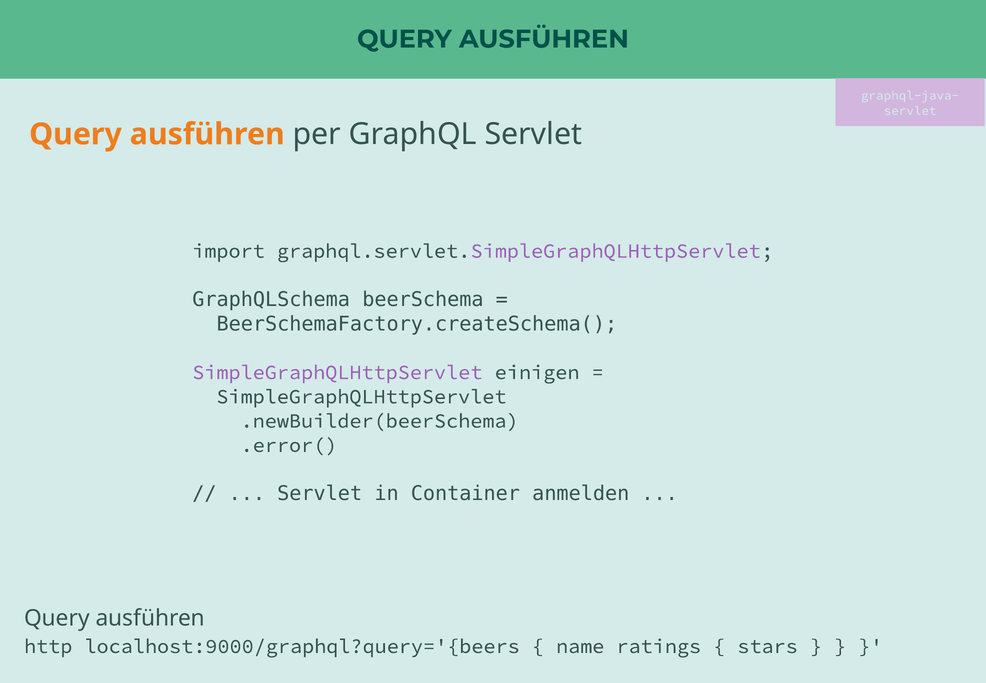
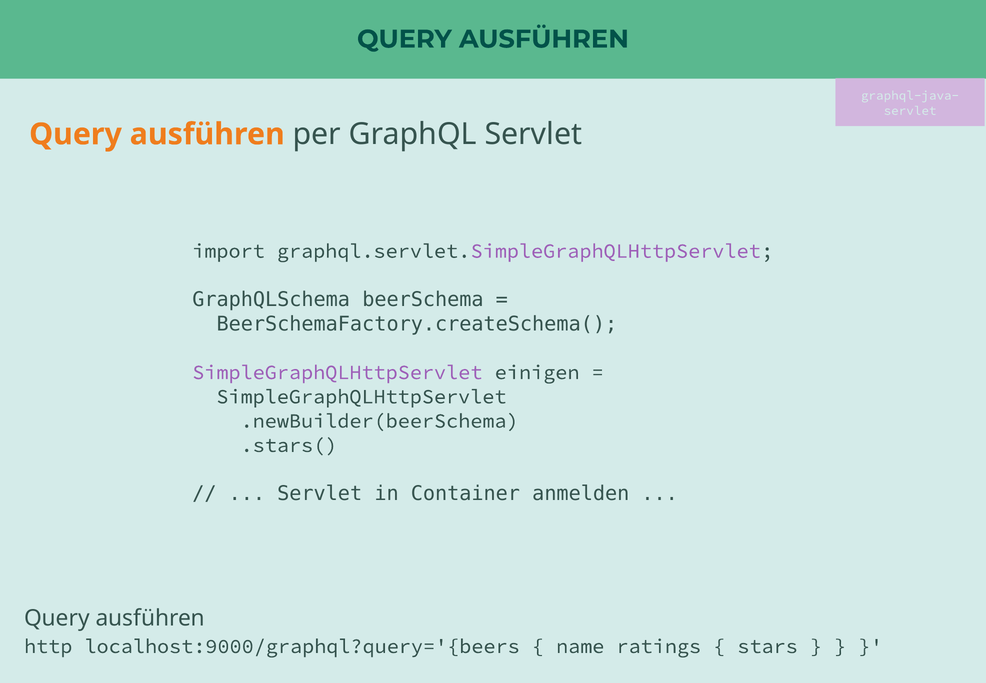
.error(: .error( -> .stars(
